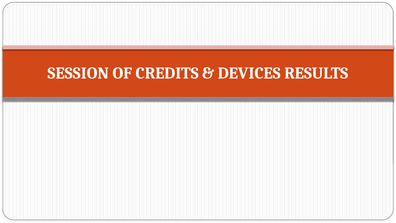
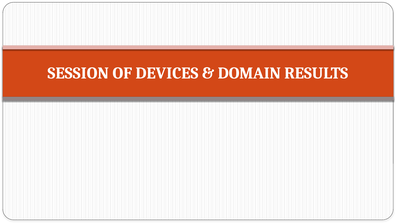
CREDITS: CREDITS -> DEVICES
DEVICES: DEVICES -> DOMAIN
